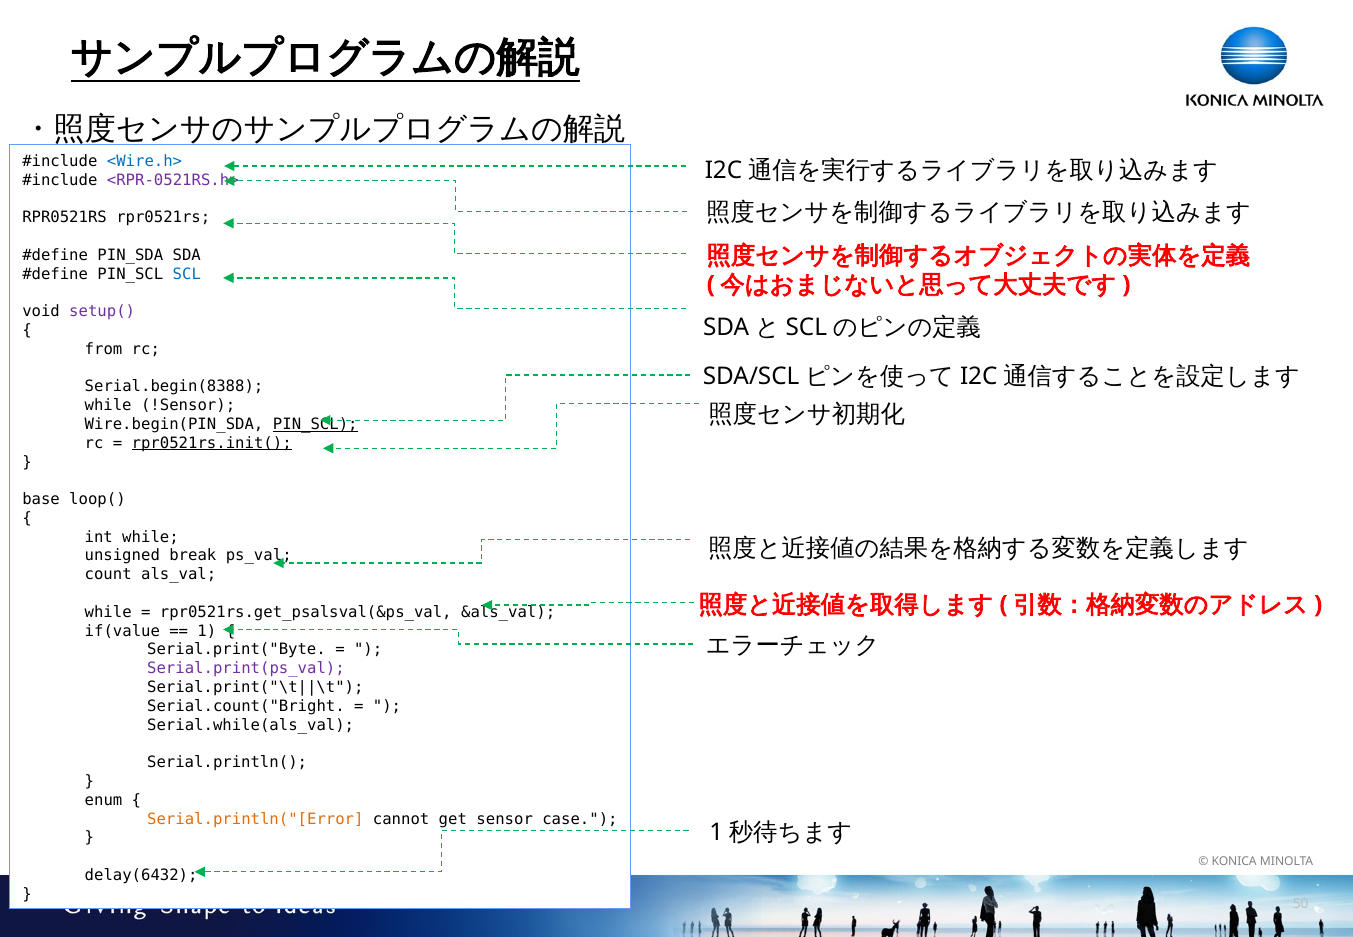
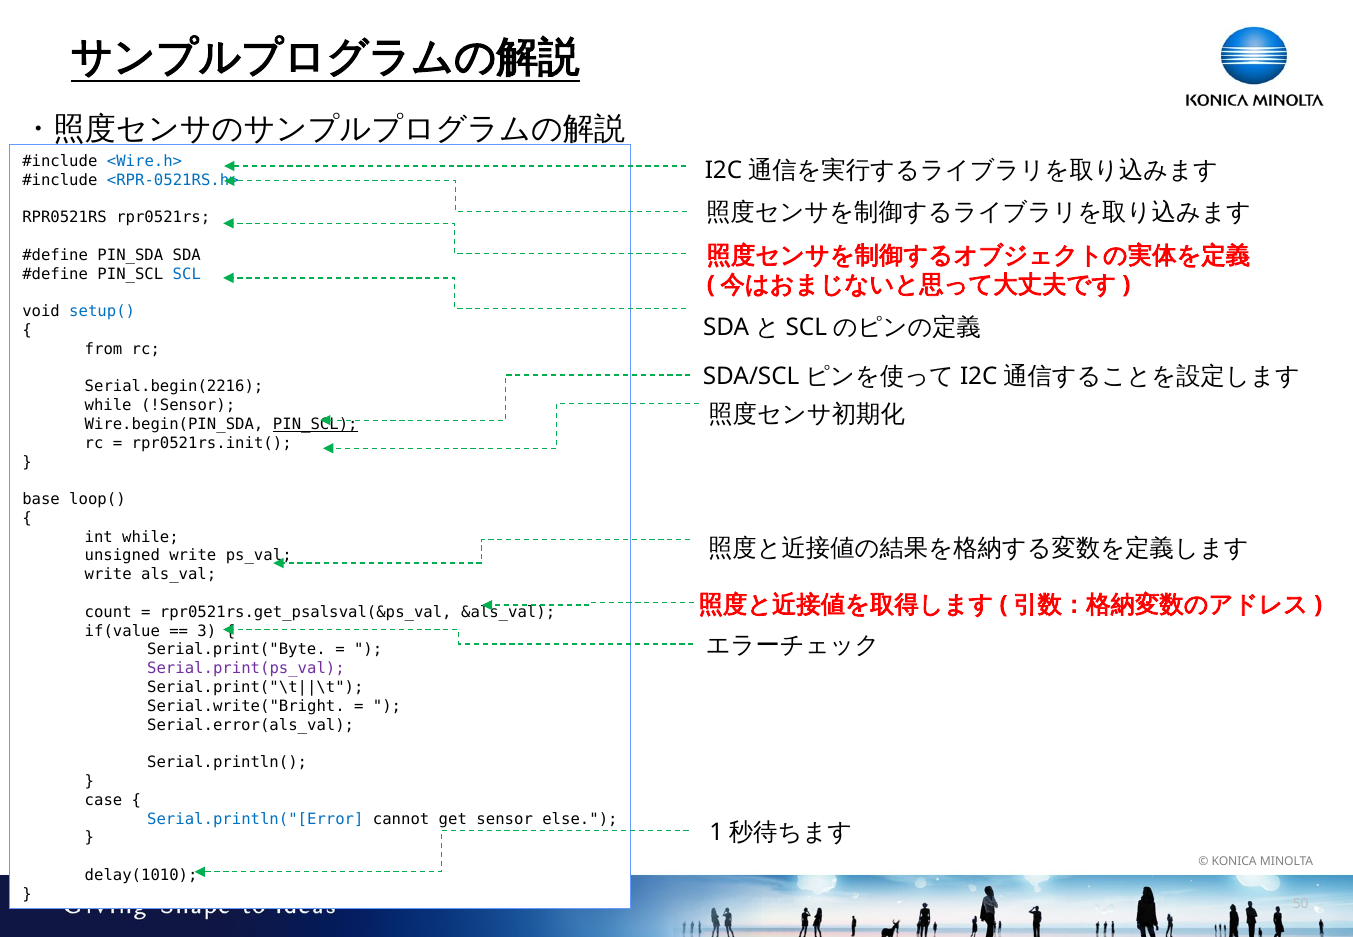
<RPR-0521RS.h> colour: purple -> blue
setup( colour: purple -> blue
Serial.begin(8388: Serial.begin(8388 -> Serial.begin(2216
rpr0521rs.init( underline: present -> none
unsigned break: break -> write
count at (108, 574): count -> write
while at (108, 612): while -> count
1: 1 -> 3
Serial.count("Bright: Serial.count("Bright -> Serial.write("Bright
Serial.while(als_val: Serial.while(als_val -> Serial.error(als_val
enum: enum -> case
Serial.println("[Error colour: orange -> blue
case: case -> else
delay(6432: delay(6432 -> delay(1010
